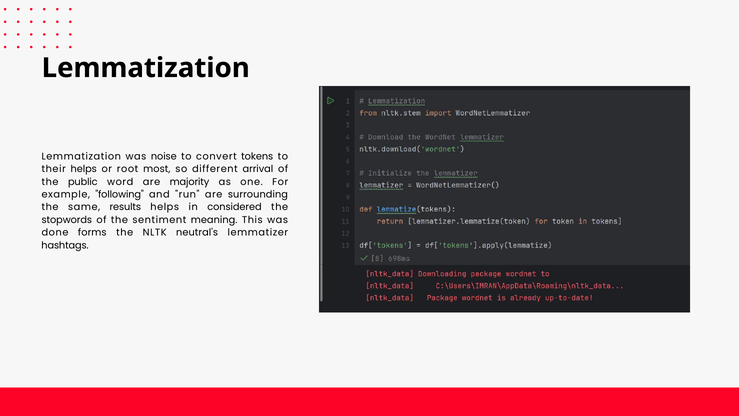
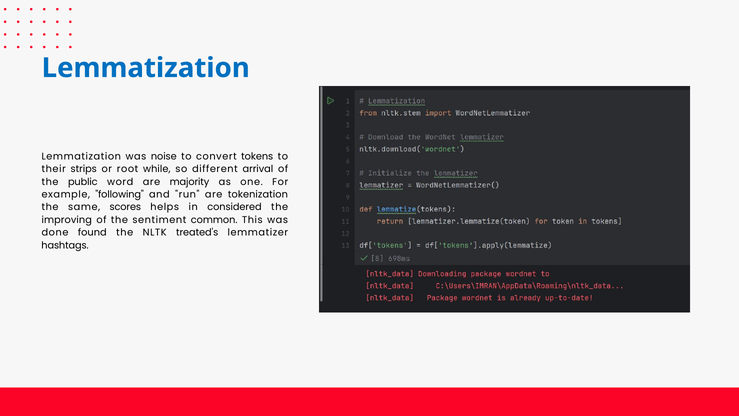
Lemmatization at (146, 68) colour: black -> blue
their helps: helps -> strips
most: most -> while
surrounding: surrounding -> tokenization
results: results -> scores
stopwords: stopwords -> improving
meaning: meaning -> common
forms: forms -> found
neutral's: neutral's -> treated's
